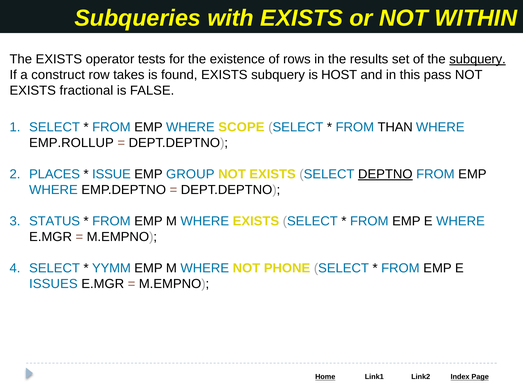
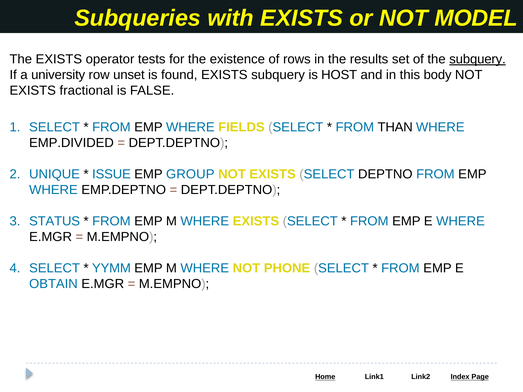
WITHIN: WITHIN -> MODEL
construct: construct -> university
takes: takes -> unset
pass: pass -> body
SCOPE: SCOPE -> FIELDS
EMP.ROLLUP: EMP.ROLLUP -> EMP.DIVIDED
PLACES: PLACES -> UNIQUE
DEPTNO underline: present -> none
ISSUES: ISSUES -> OBTAIN
